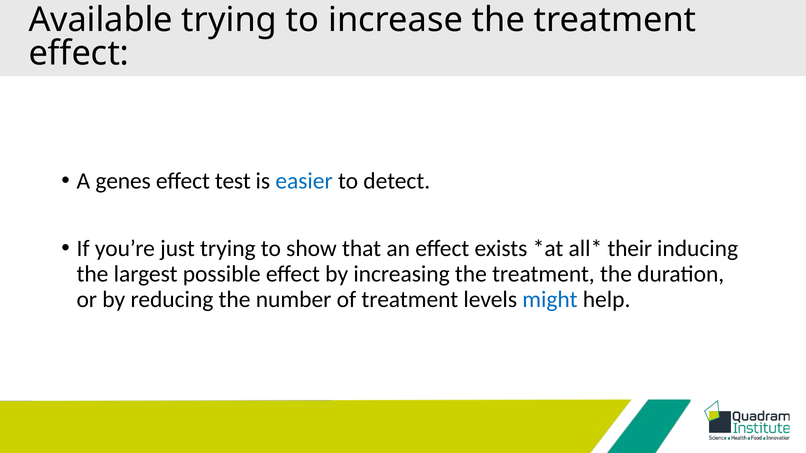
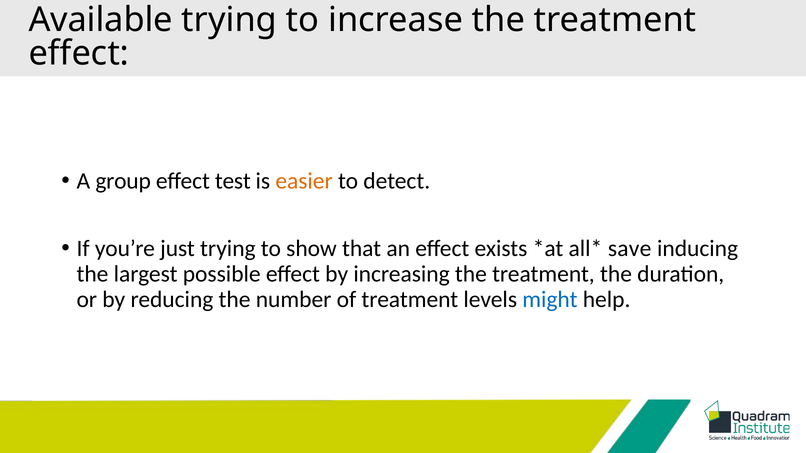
genes: genes -> group
easier colour: blue -> orange
their: their -> save
